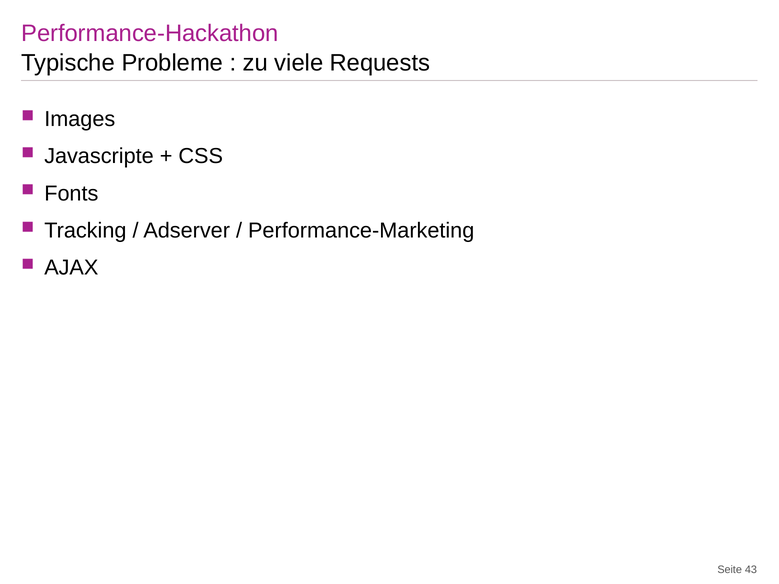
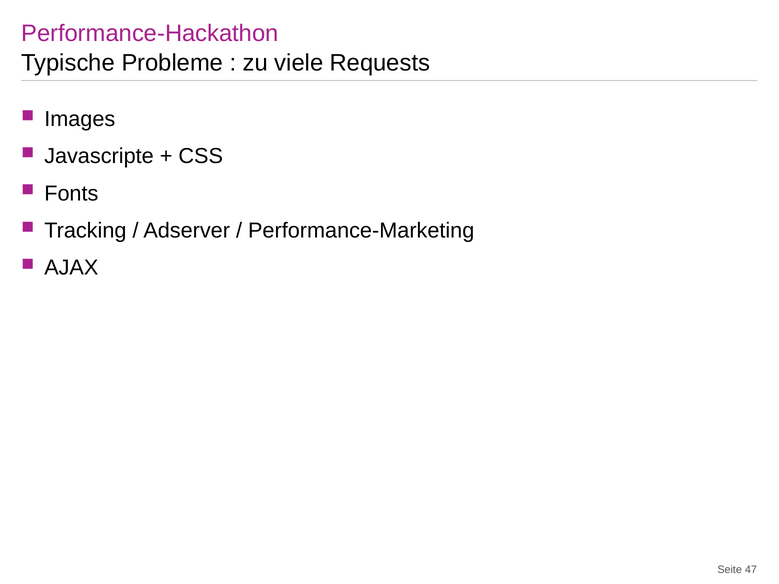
43: 43 -> 47
